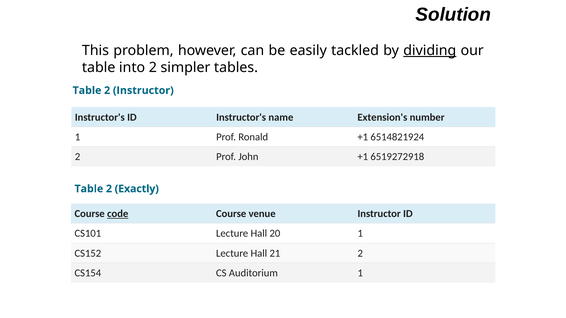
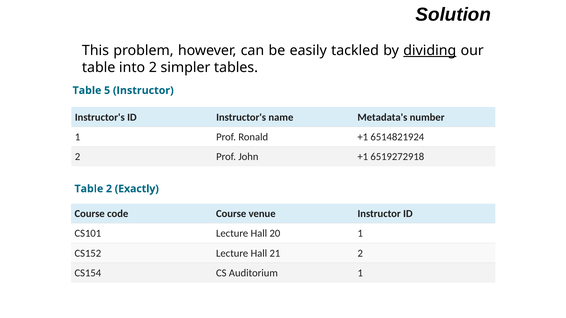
2 at (107, 91): 2 -> 5
Extension's: Extension's -> Metadata's
code underline: present -> none
